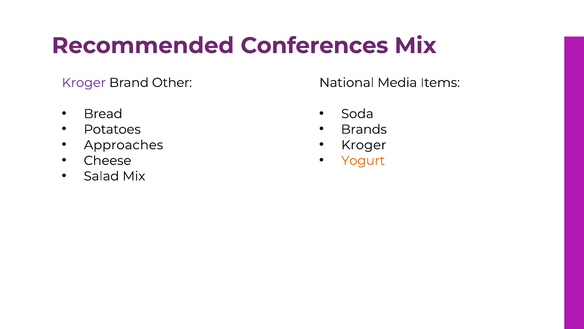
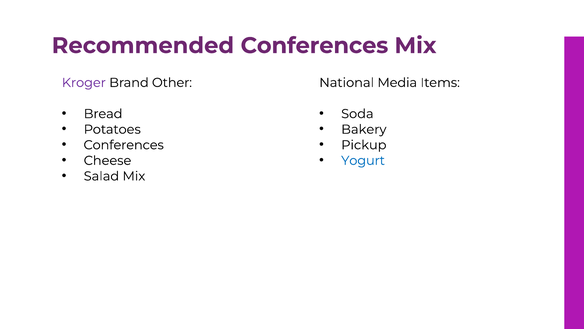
Brands: Brands -> Bakery
Approaches at (124, 145): Approaches -> Conferences
Kroger at (364, 145): Kroger -> Pickup
Yogurt colour: orange -> blue
